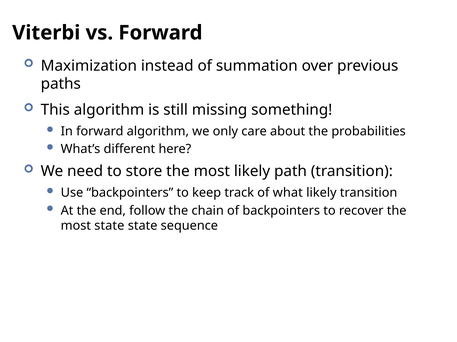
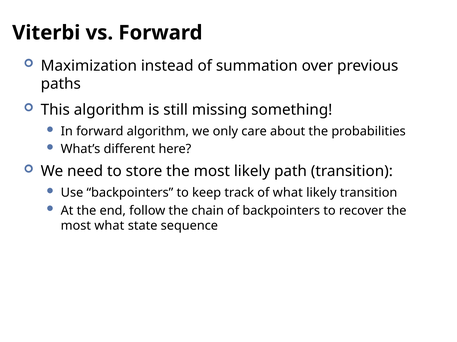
most state: state -> what
